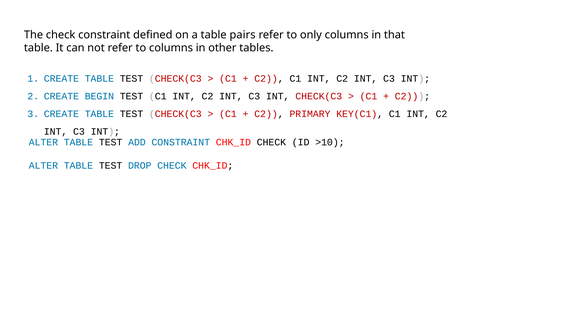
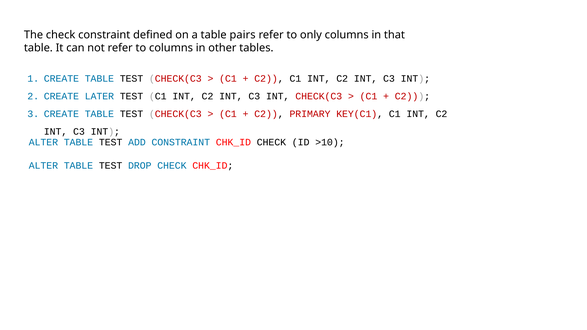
BEGIN: BEGIN -> LATER
